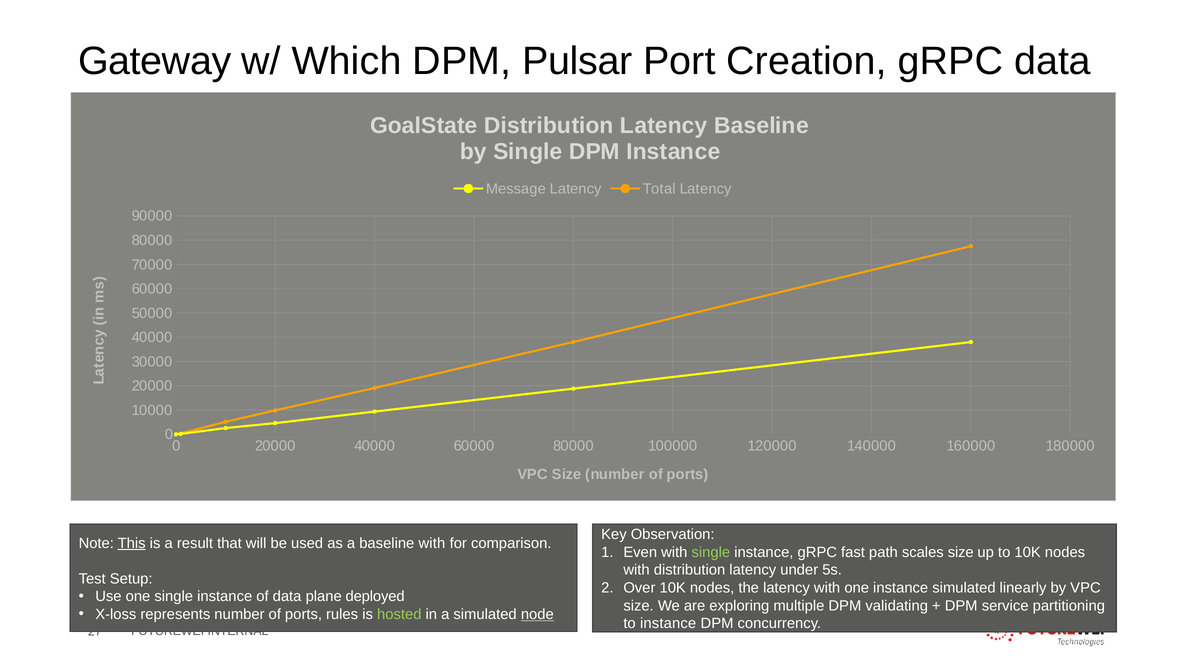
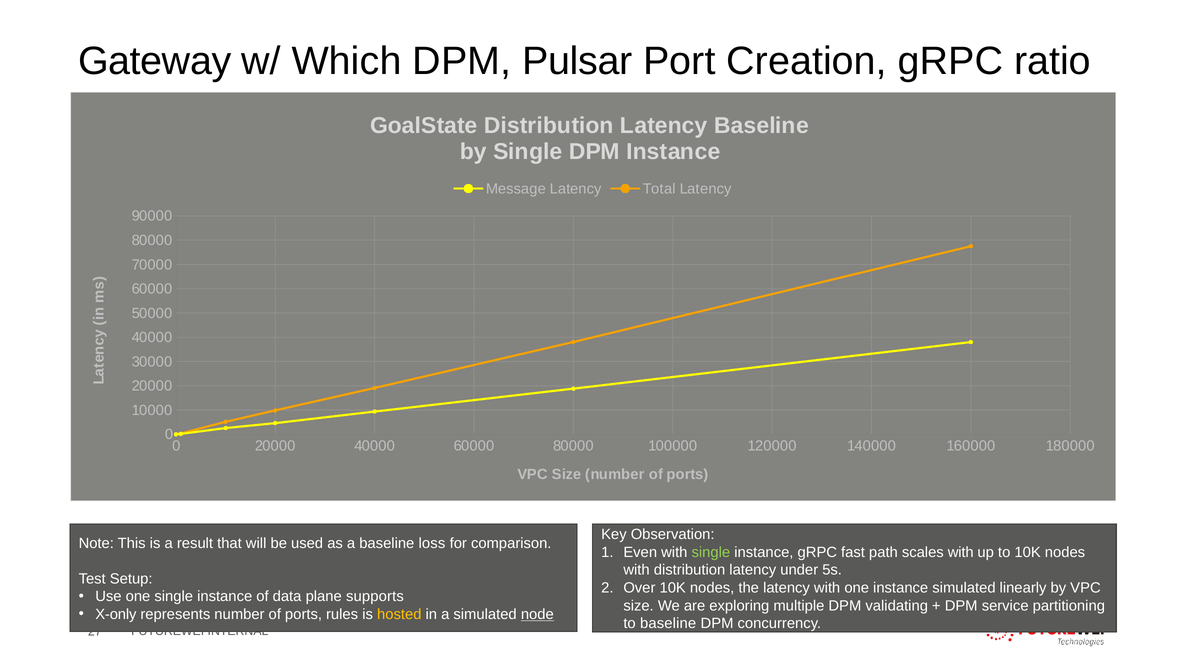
gRPC data: data -> ratio
This underline: present -> none
baseline with: with -> loss
scales size: size -> with
deployed: deployed -> supports
X-loss: X-loss -> X-only
hosted colour: light green -> yellow
to instance: instance -> baseline
